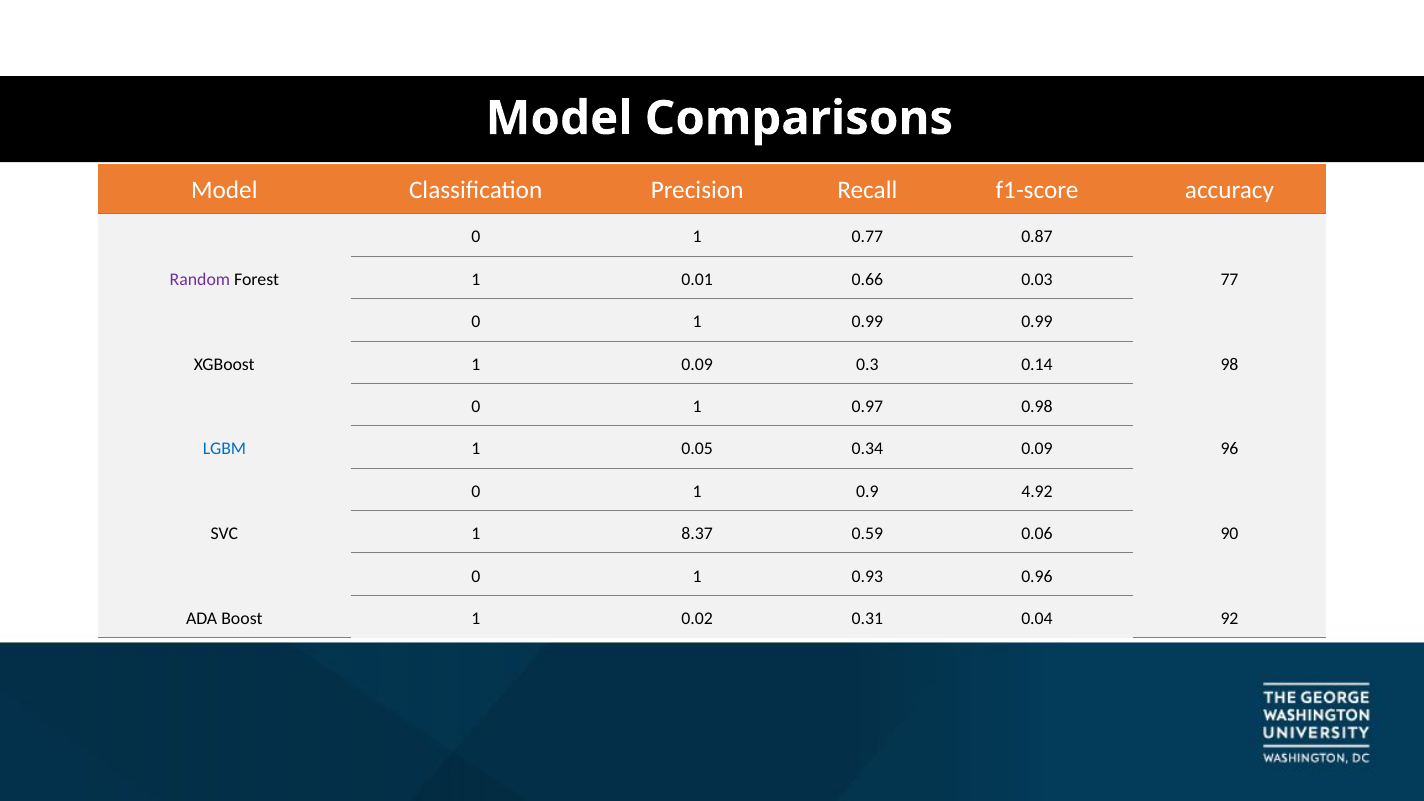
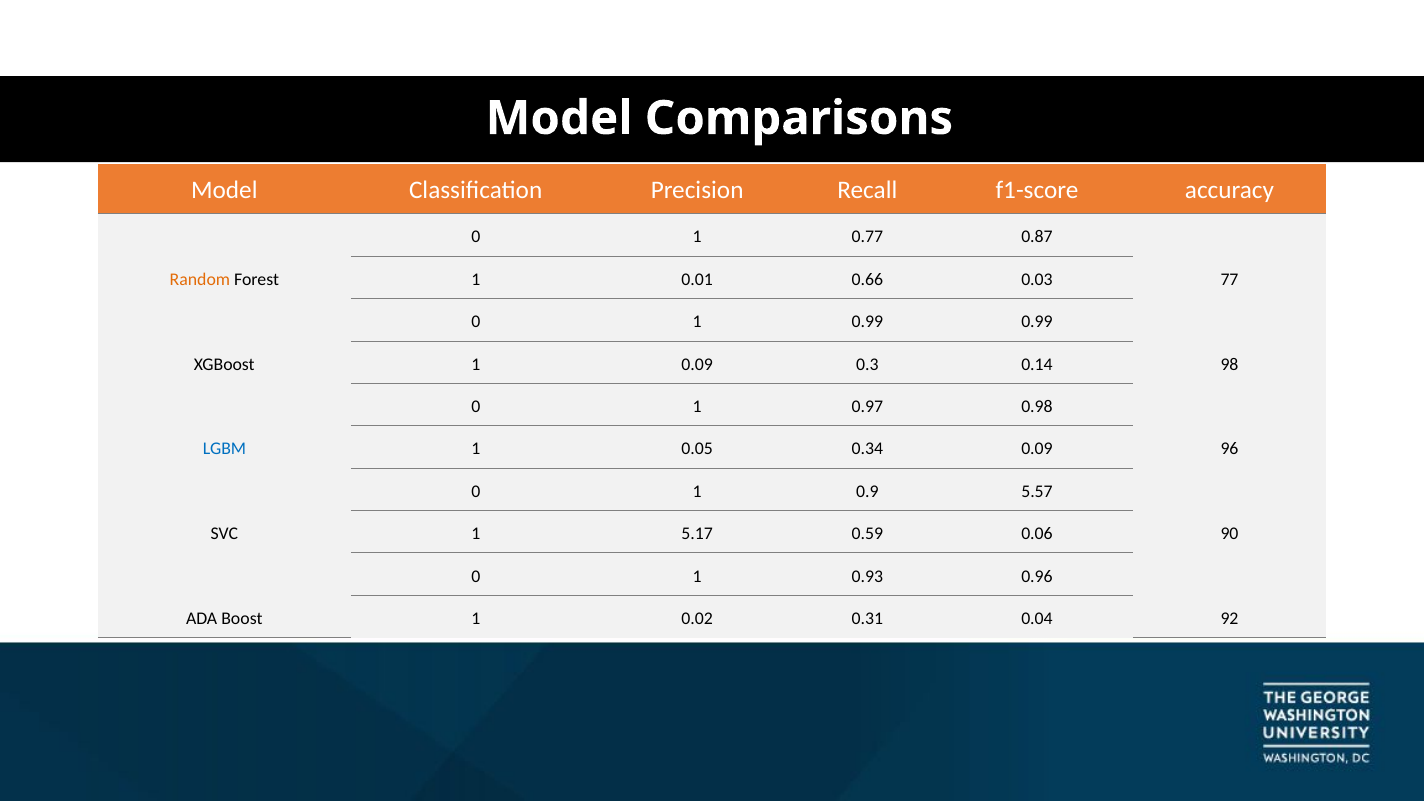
Random colour: purple -> orange
4.92: 4.92 -> 5.57
8.37: 8.37 -> 5.17
